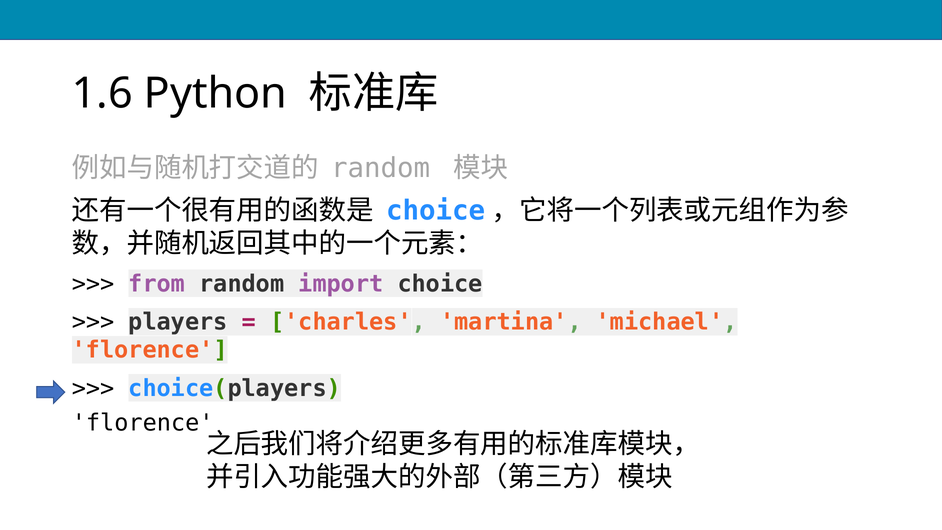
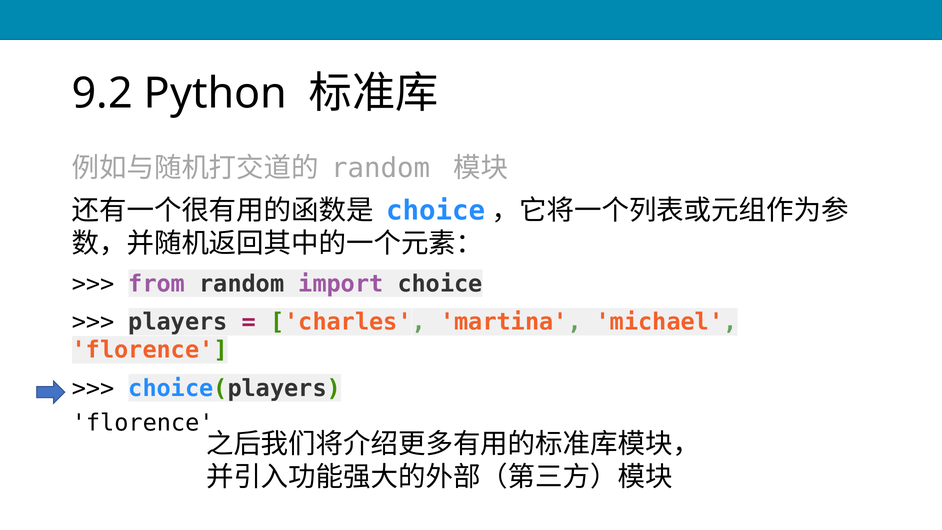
1.6: 1.6 -> 9.2
